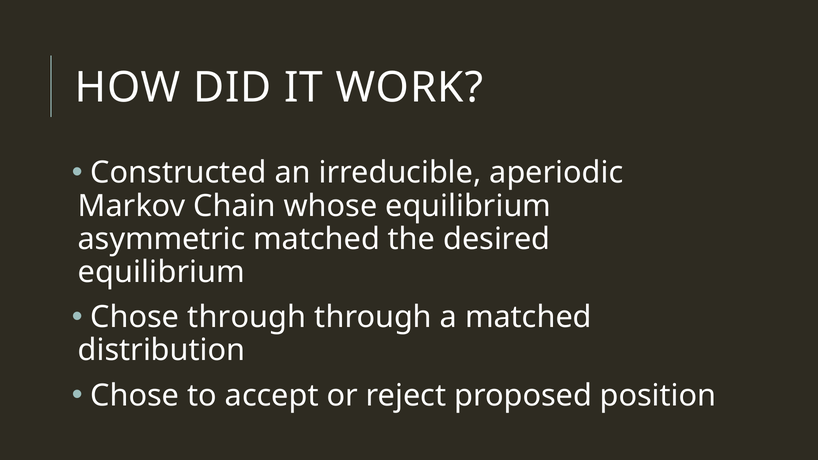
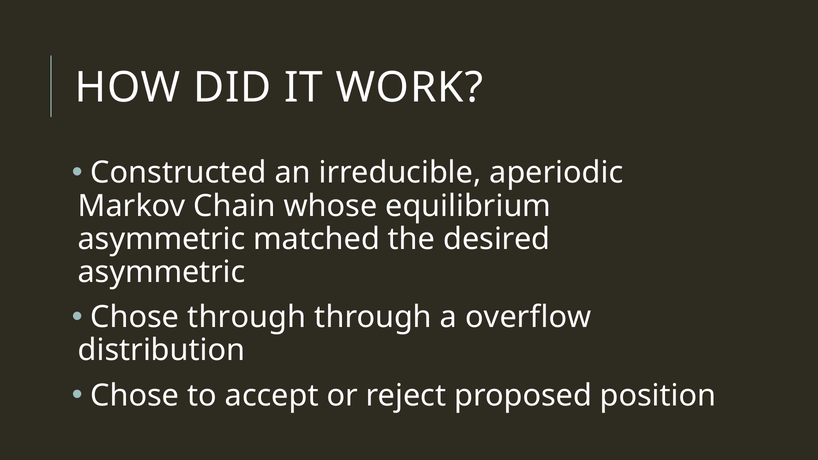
equilibrium at (162, 272): equilibrium -> asymmetric
a matched: matched -> overflow
